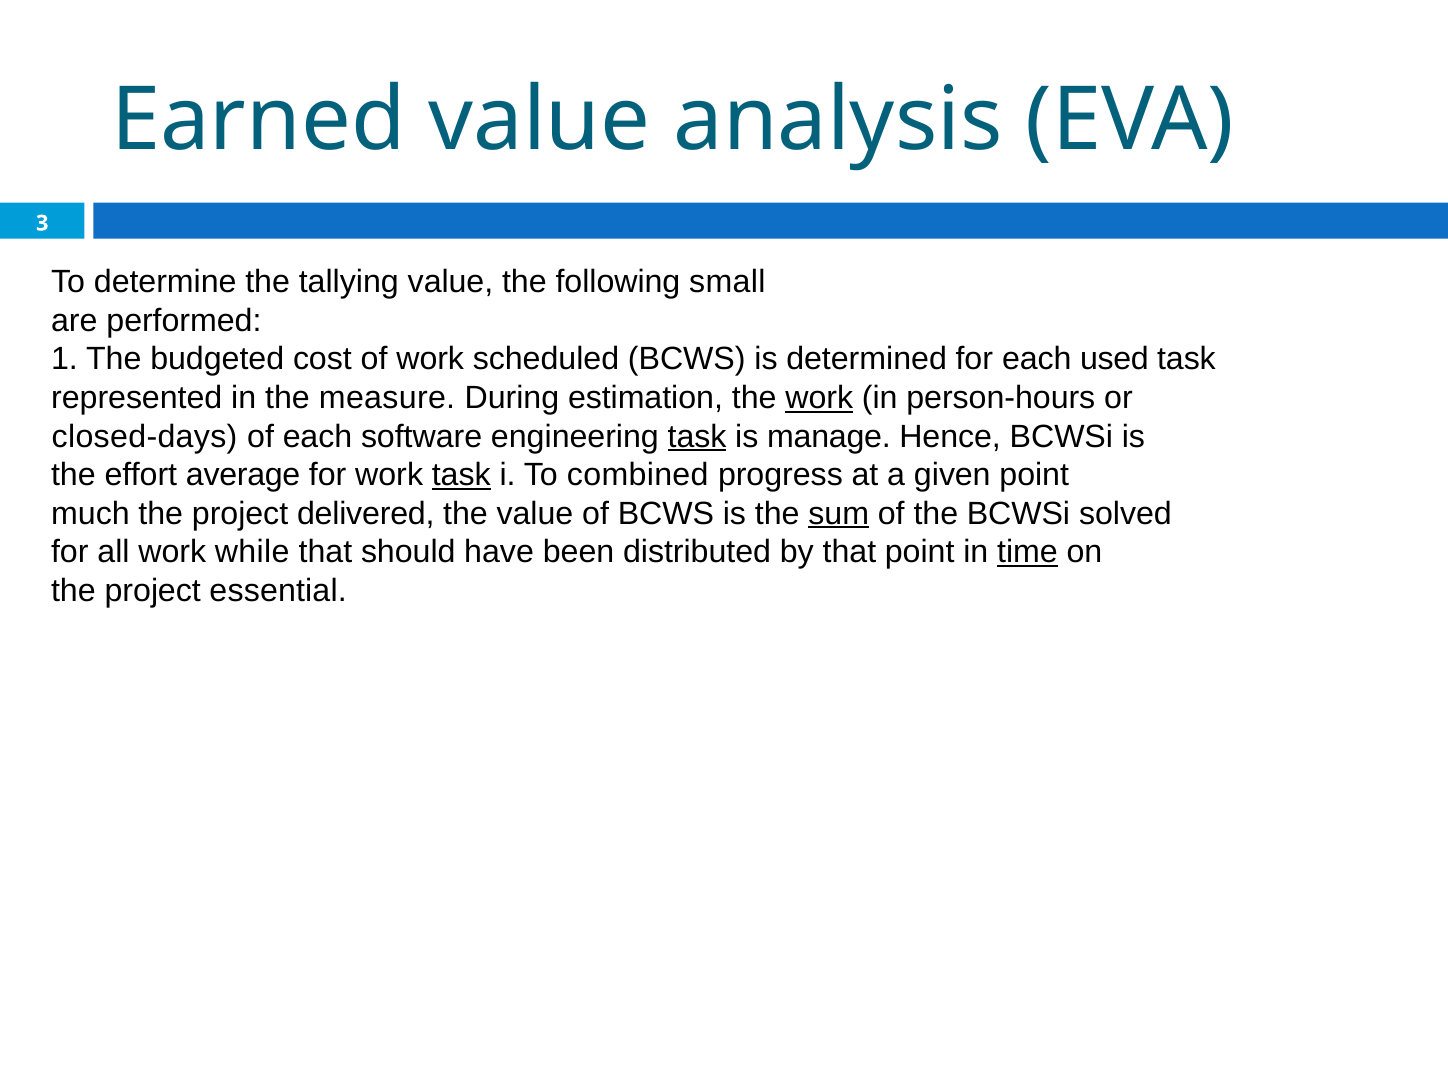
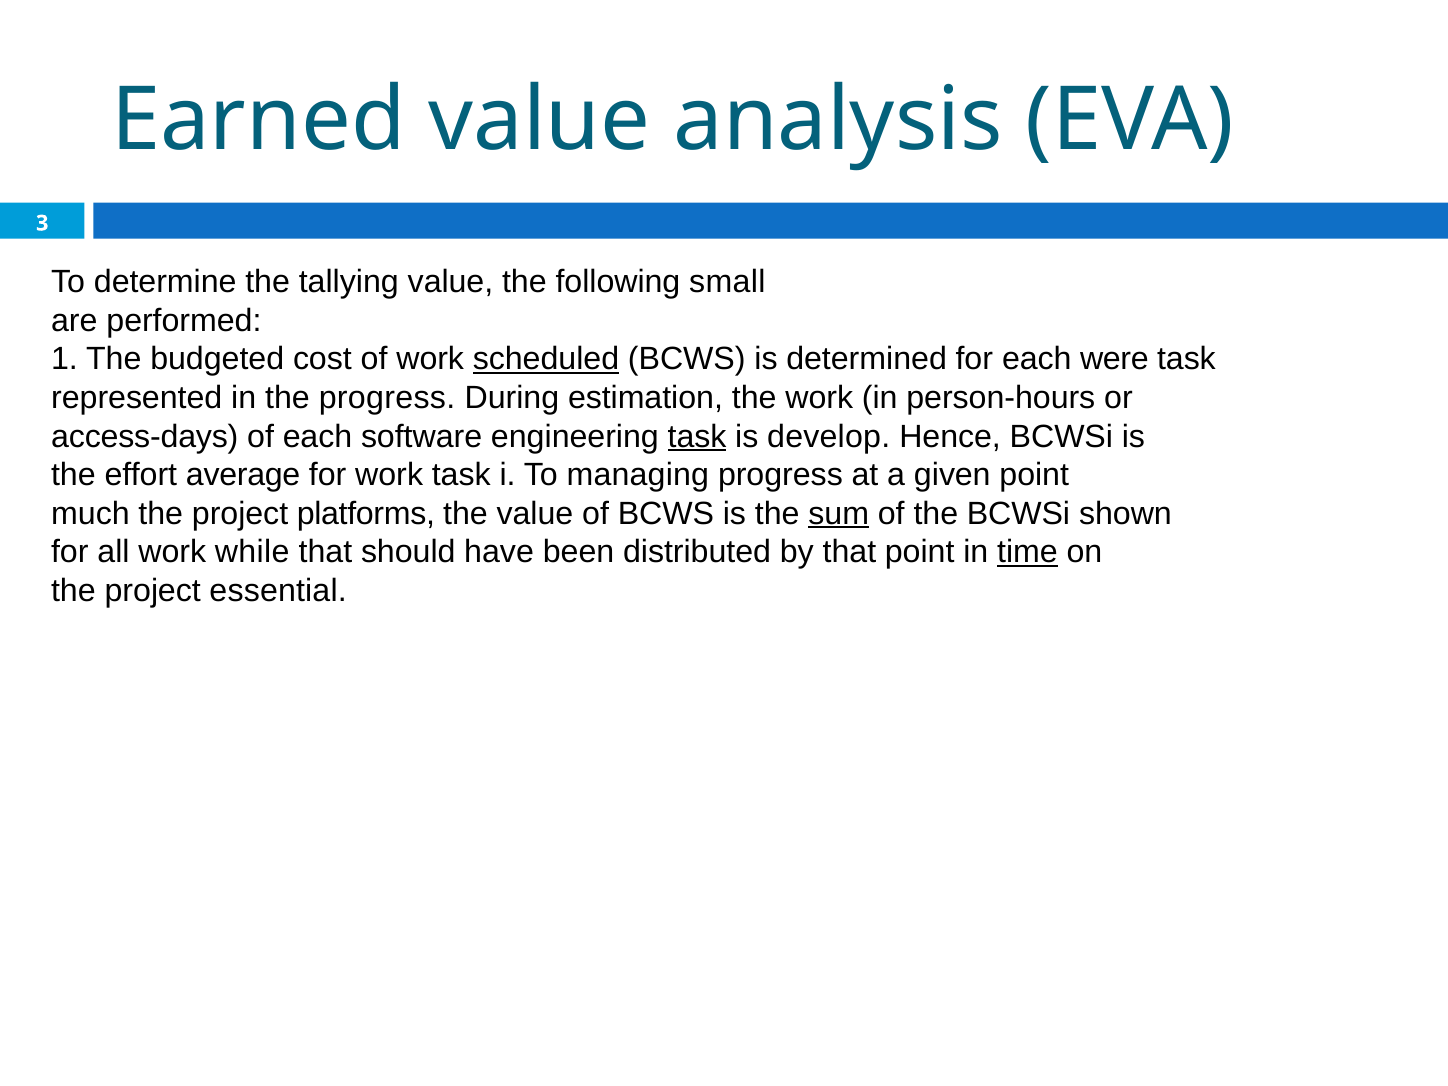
scheduled underline: none -> present
used: used -> were
the measure: measure -> progress
work at (819, 398) underline: present -> none
closed-days: closed-days -> access-days
manage: manage -> develop
task at (461, 475) underline: present -> none
combined: combined -> managing
delivered: delivered -> platforms
solved: solved -> shown
